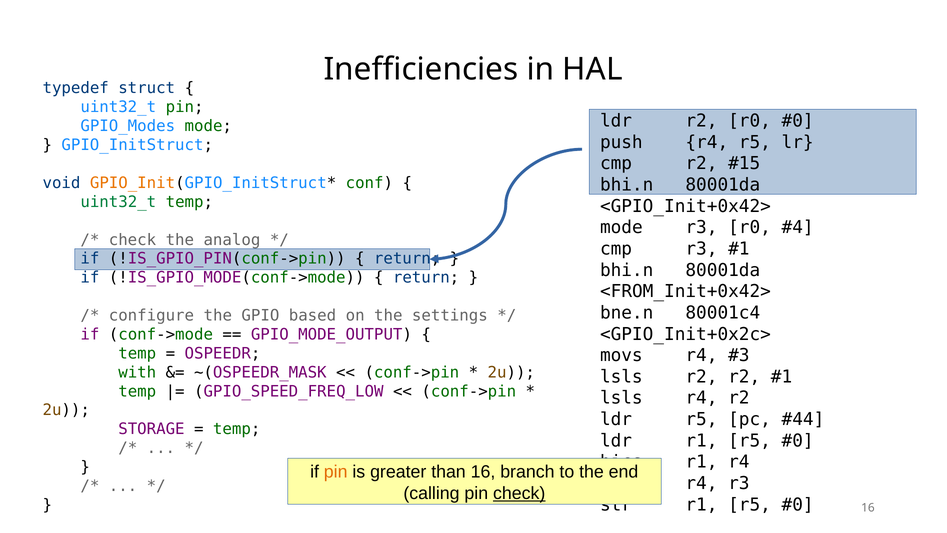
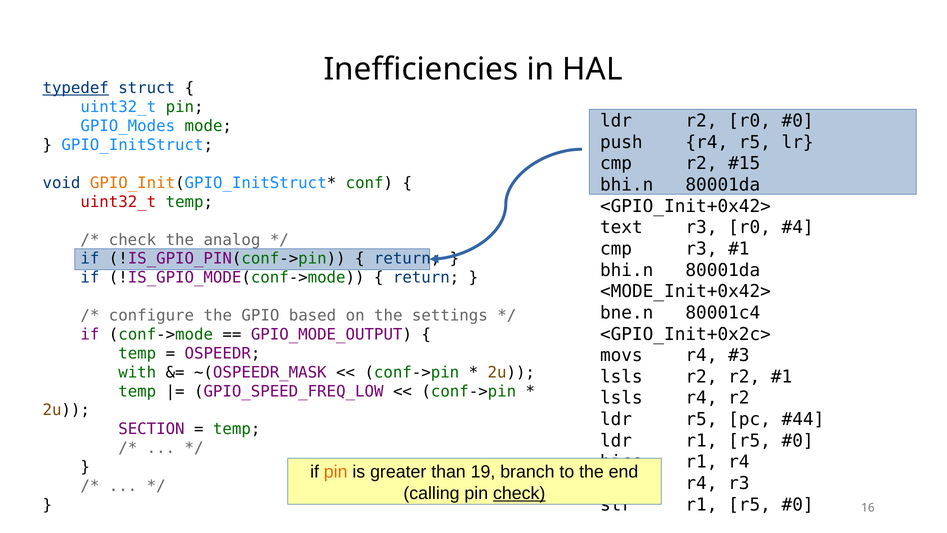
typedef underline: none -> present
uint32_t at (118, 202) colour: green -> red
mode at (621, 227): mode -> text
<FROM_Init+0x42>: <FROM_Init+0x42> -> <MODE_Init+0x42>
STORAGE: STORAGE -> SECTION
than 16: 16 -> 19
